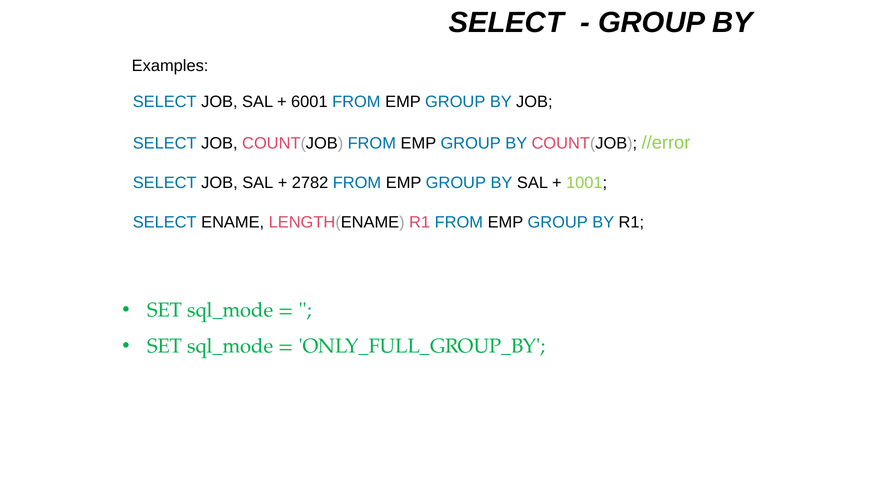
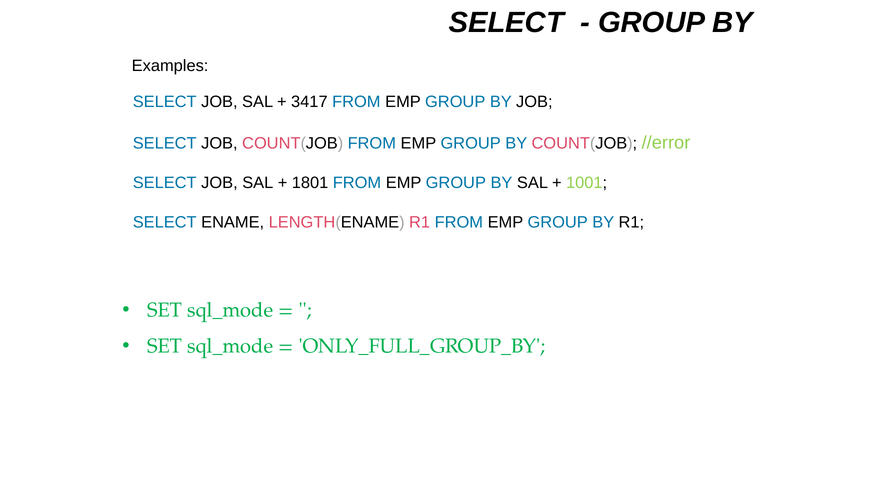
6001: 6001 -> 3417
2782: 2782 -> 1801
